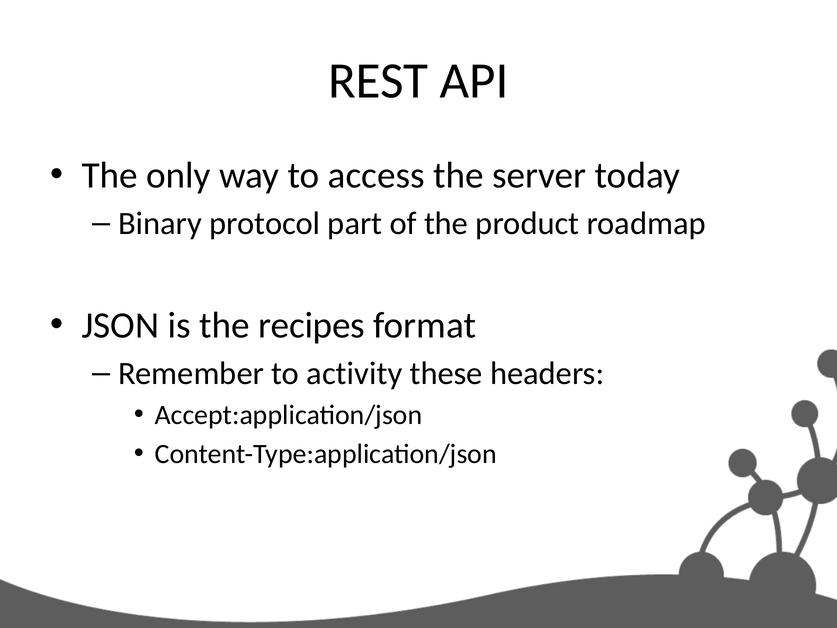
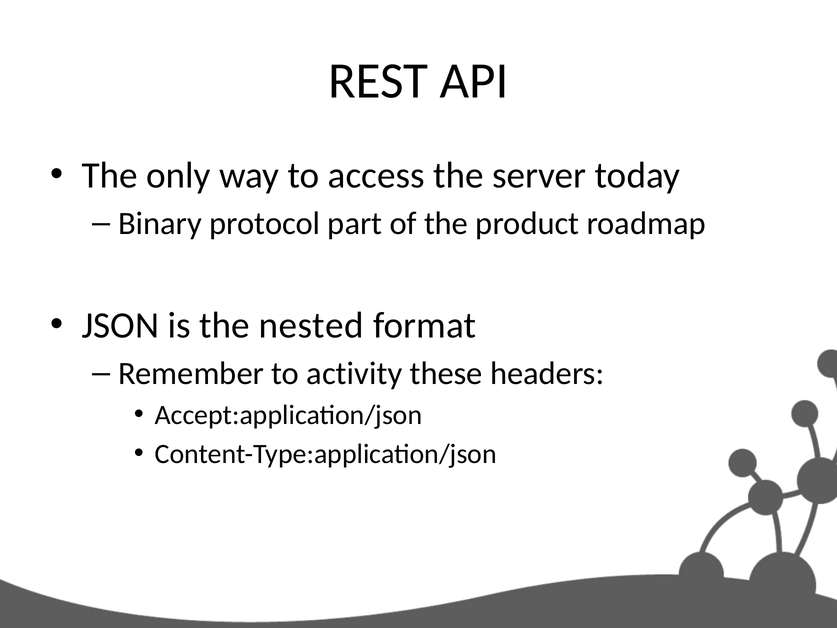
recipes: recipes -> nested
